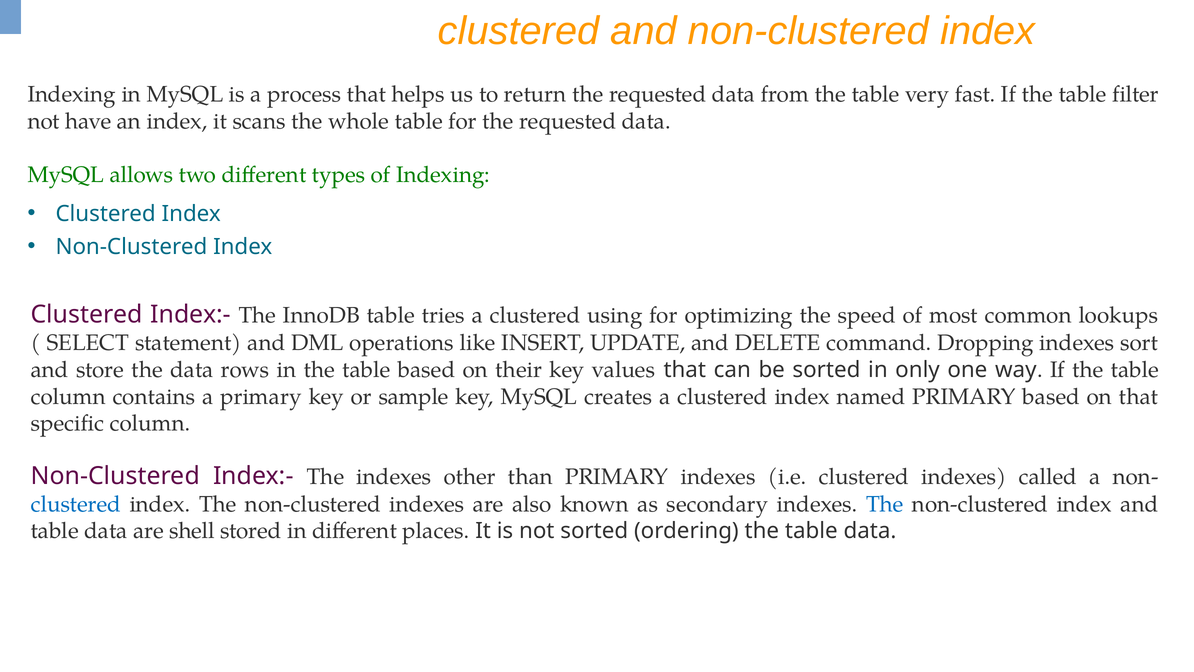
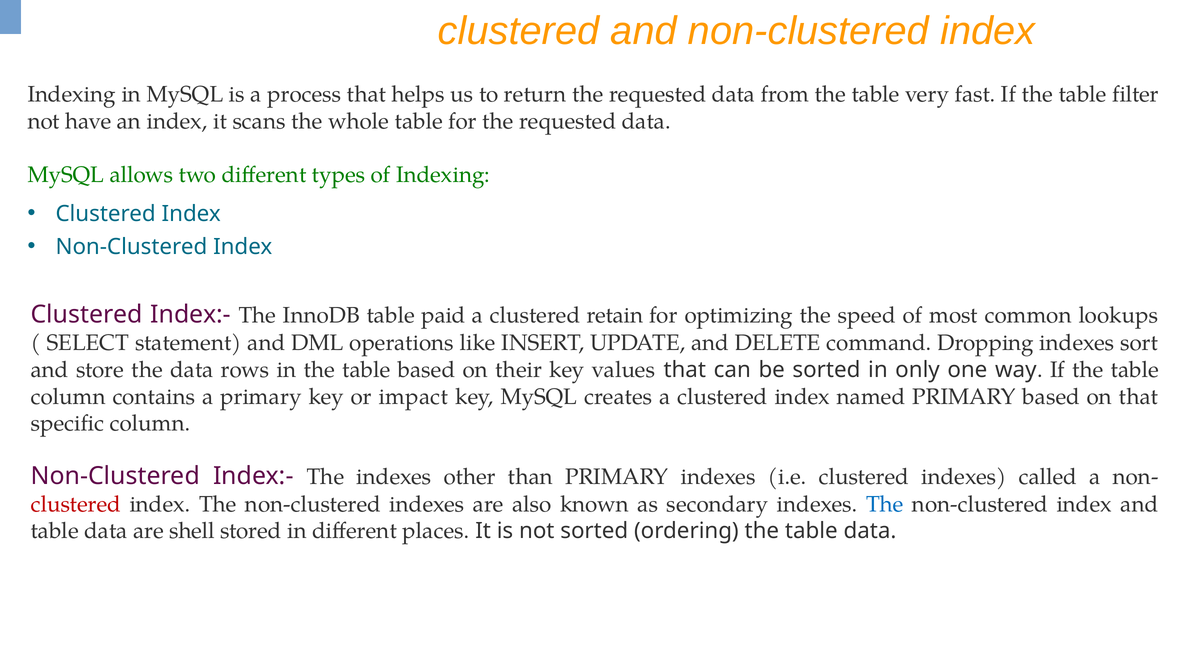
tries: tries -> paid
using: using -> retain
sample: sample -> impact
clustered at (76, 504) colour: blue -> red
